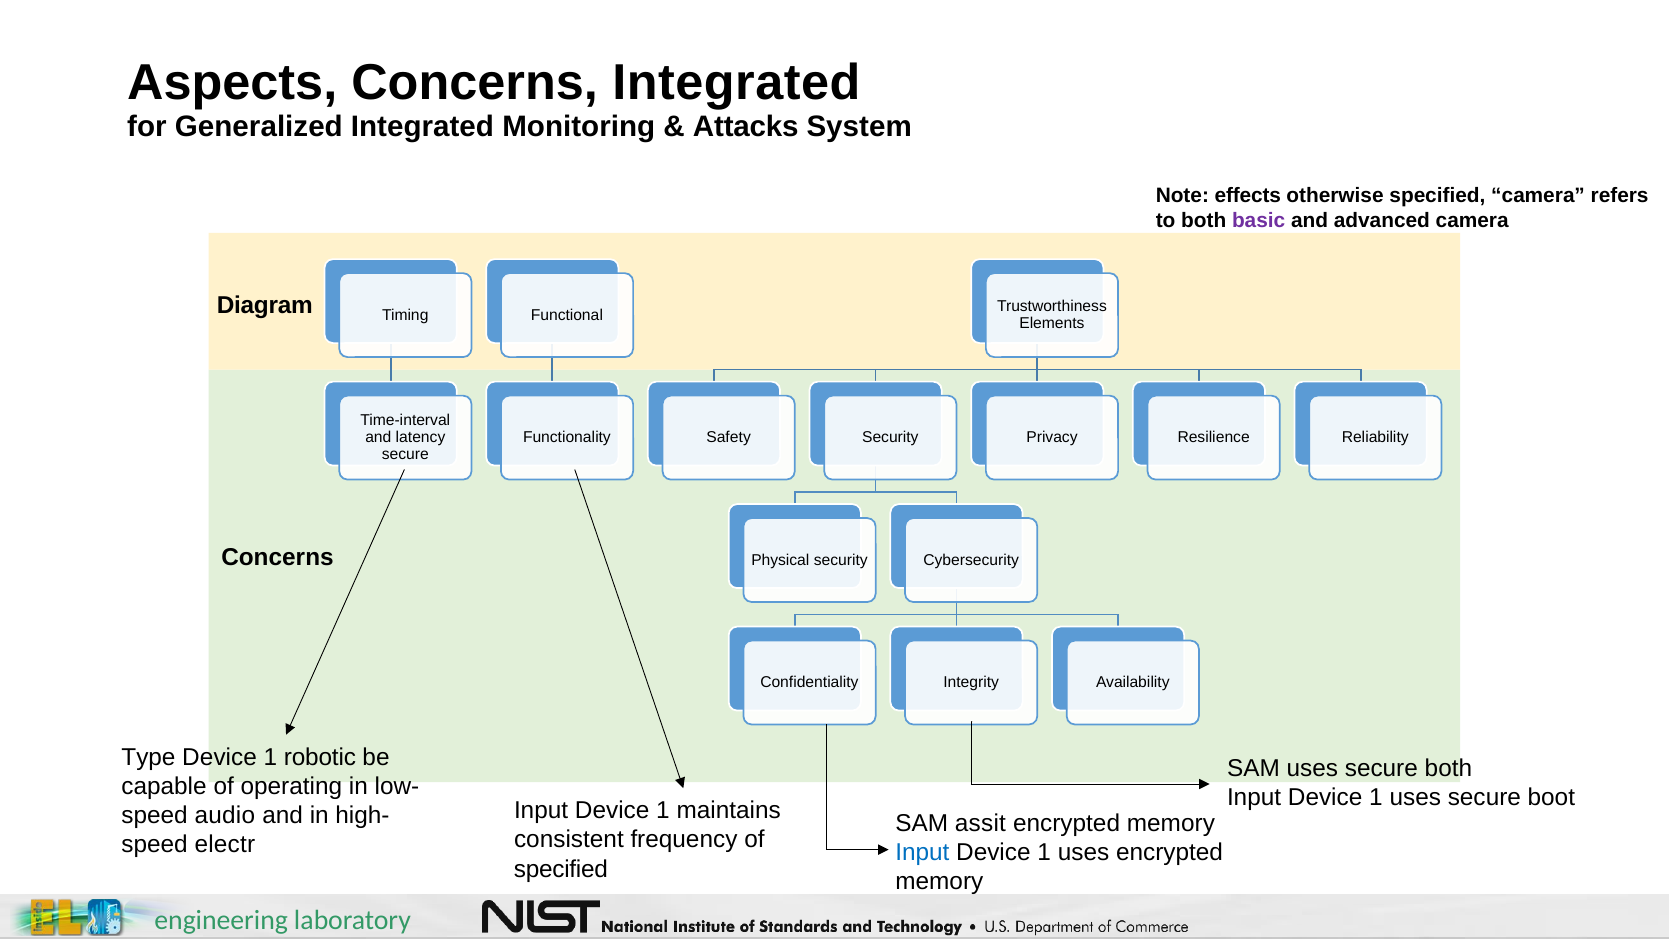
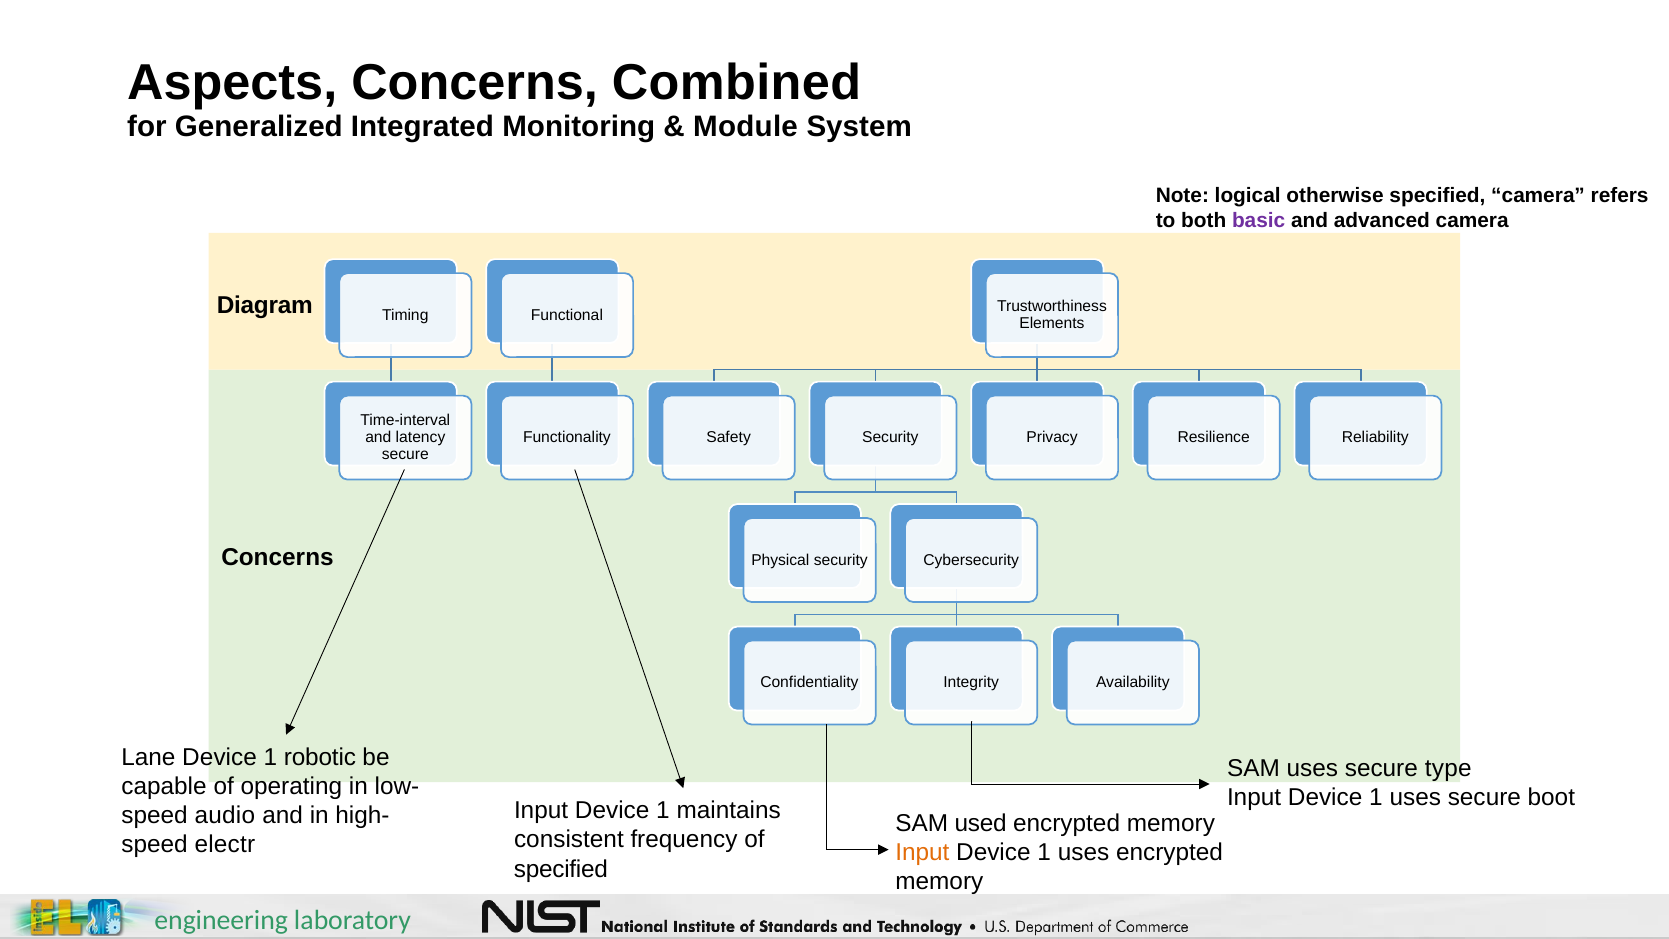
Concerns Integrated: Integrated -> Combined
Attacks: Attacks -> Module
effects: effects -> logical
Type: Type -> Lane
secure both: both -> type
assit: assit -> used
Input at (922, 853) colour: blue -> orange
